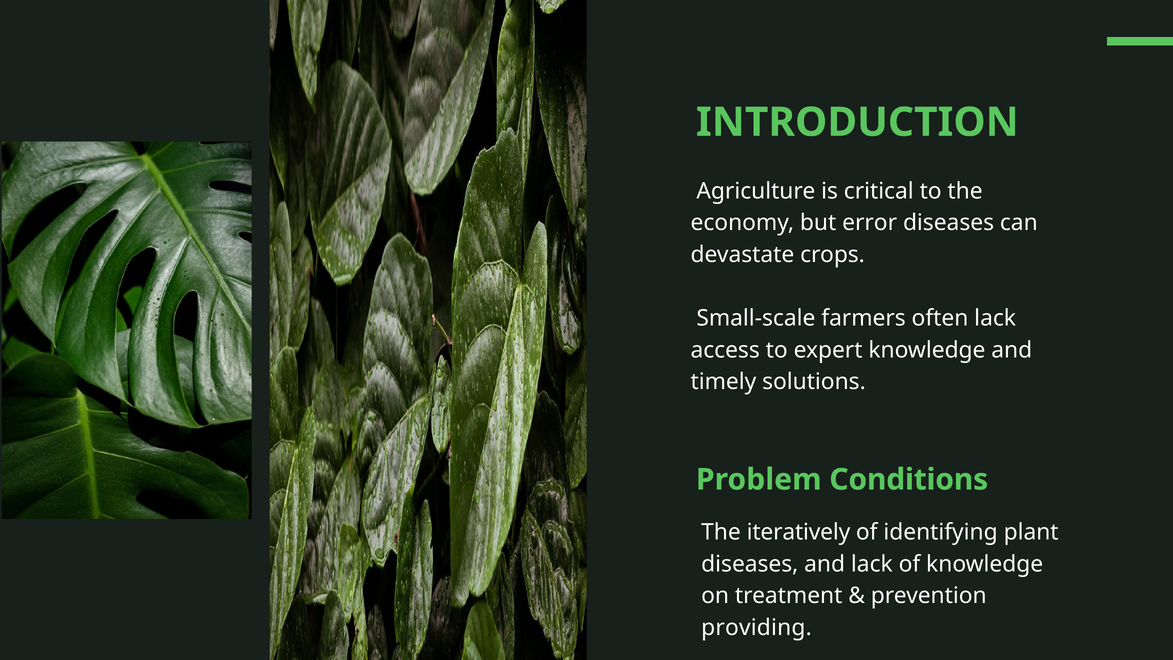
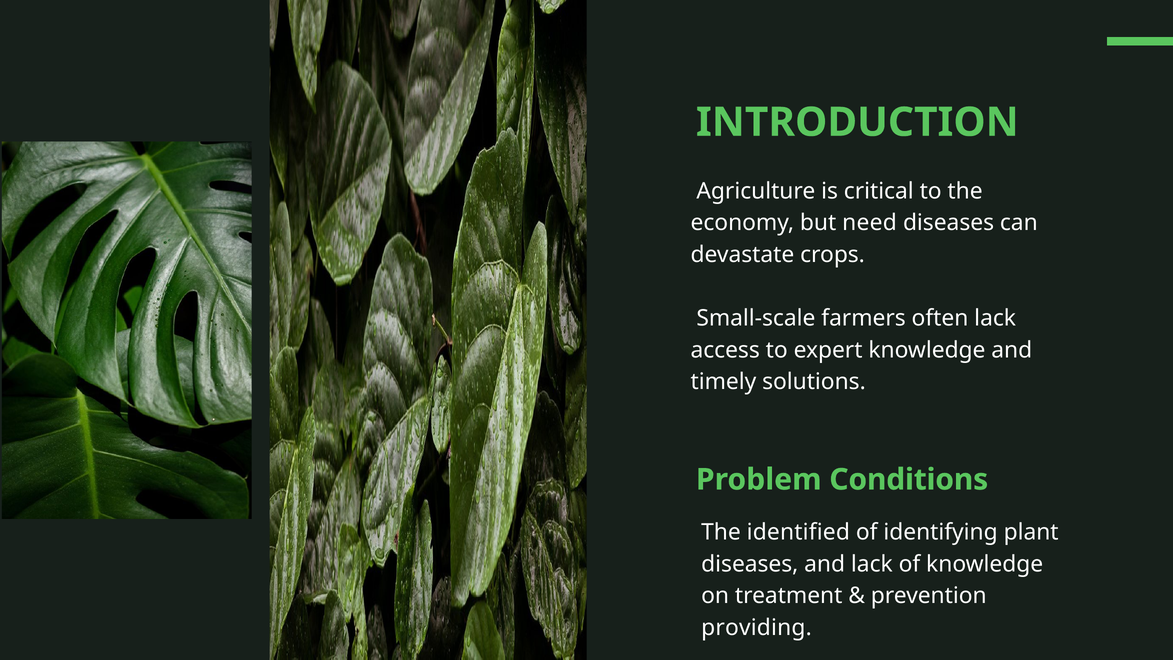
error: error -> need
iteratively: iteratively -> identified
